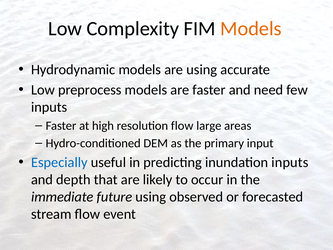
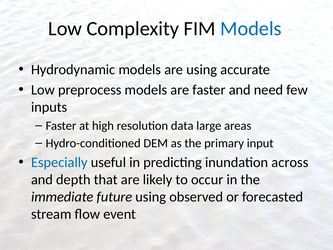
Models at (251, 29) colour: orange -> blue
resolution flow: flow -> data
inundation inputs: inputs -> across
